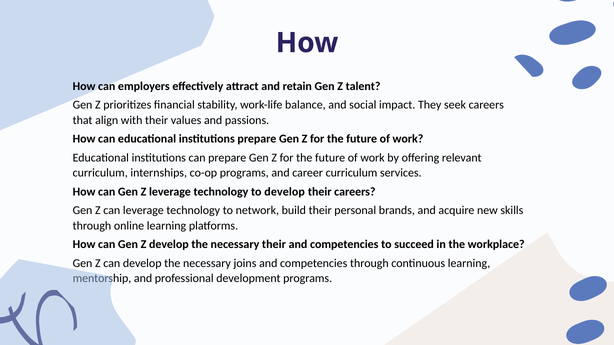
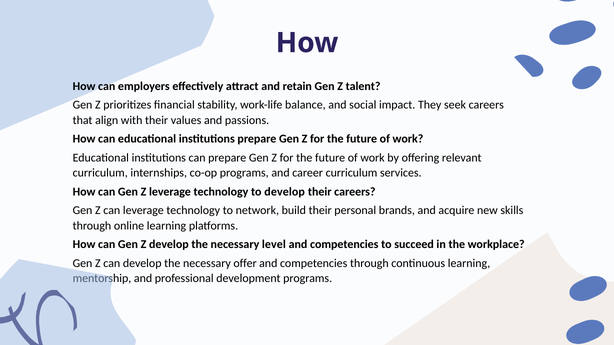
necessary their: their -> level
joins: joins -> offer
